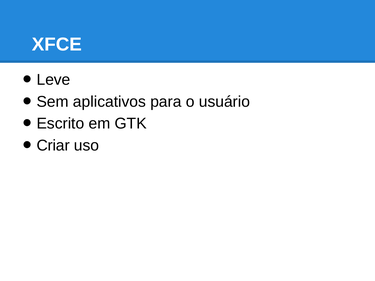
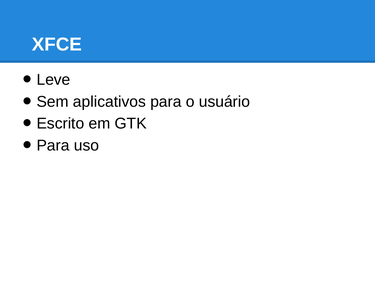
Criar at (53, 145): Criar -> Para
